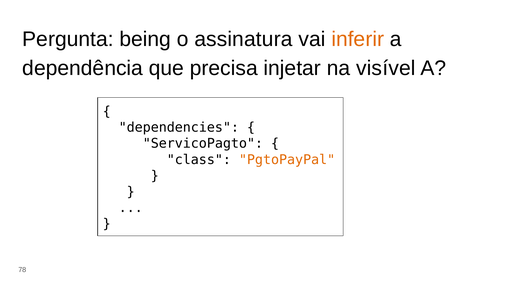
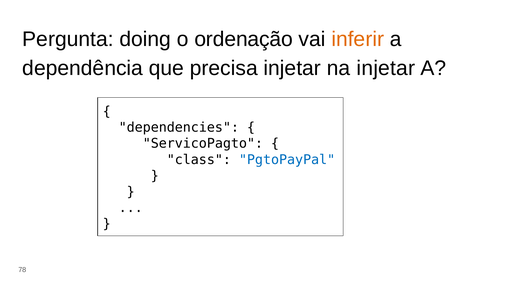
being: being -> doing
assinatura: assinatura -> ordenação
na visível: visível -> injetar
PgtoPayPal colour: orange -> blue
